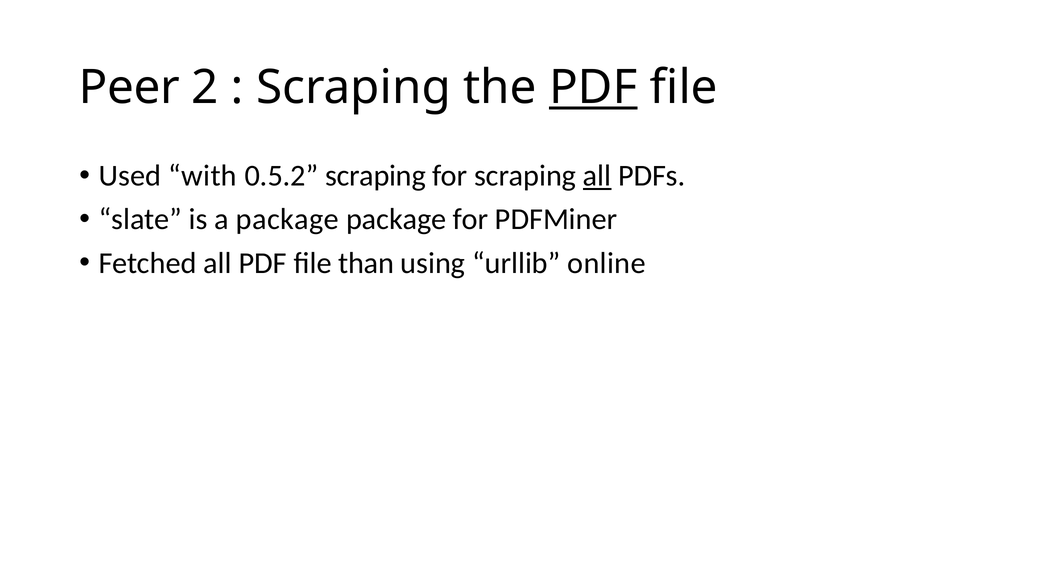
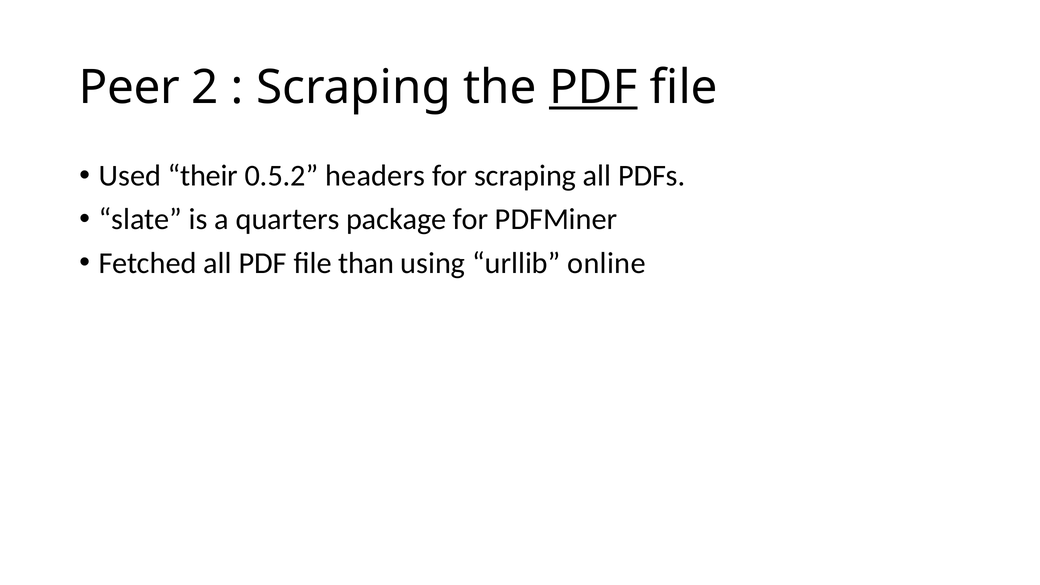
with: with -> their
0.5.2 scraping: scraping -> headers
all at (597, 176) underline: present -> none
a package: package -> quarters
